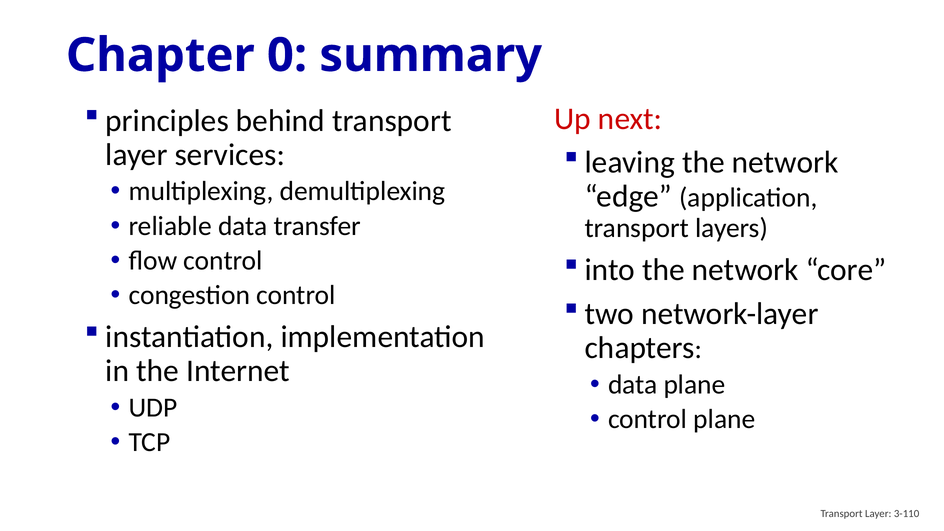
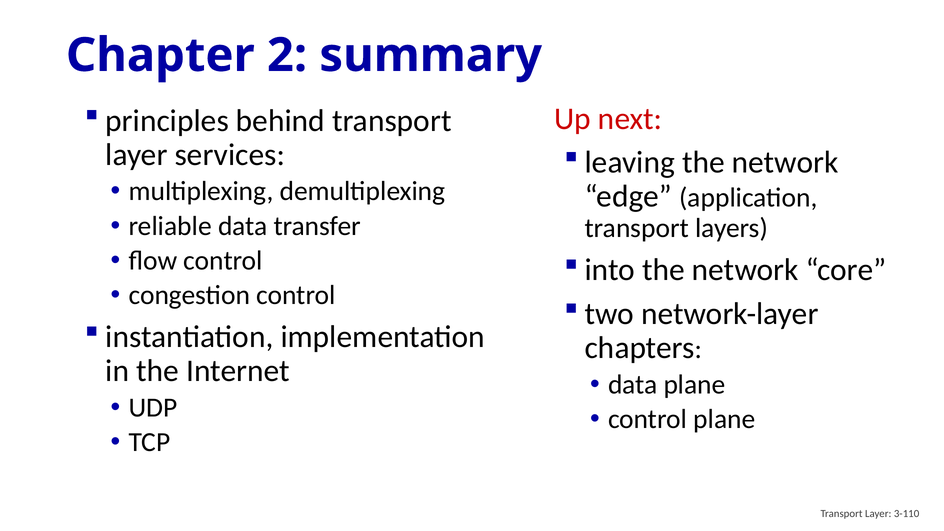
0: 0 -> 2
